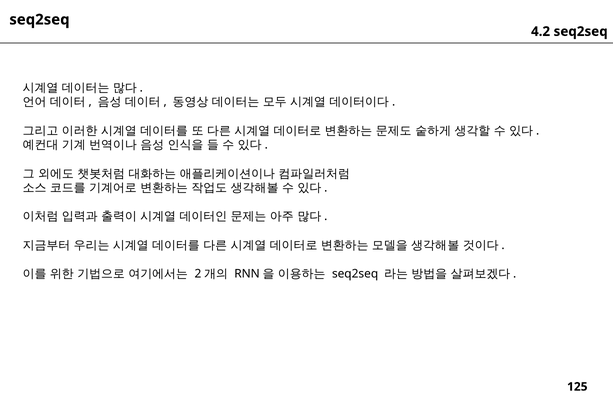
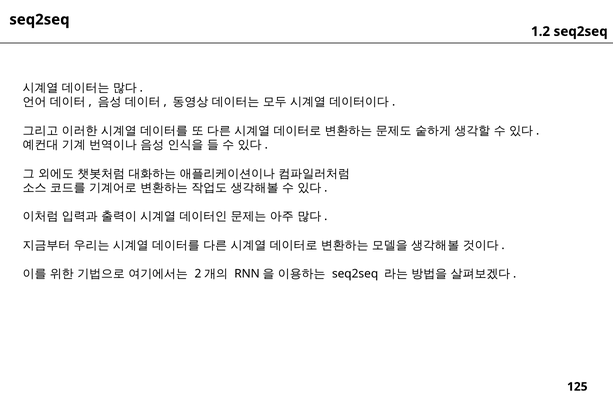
4.2: 4.2 -> 1.2
